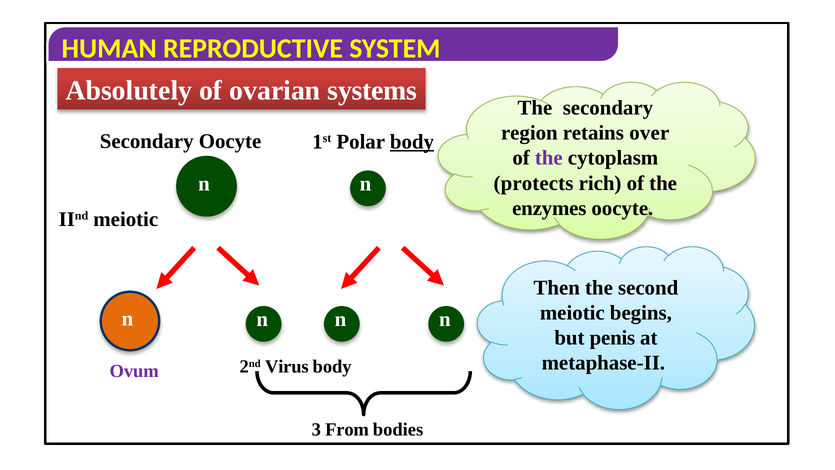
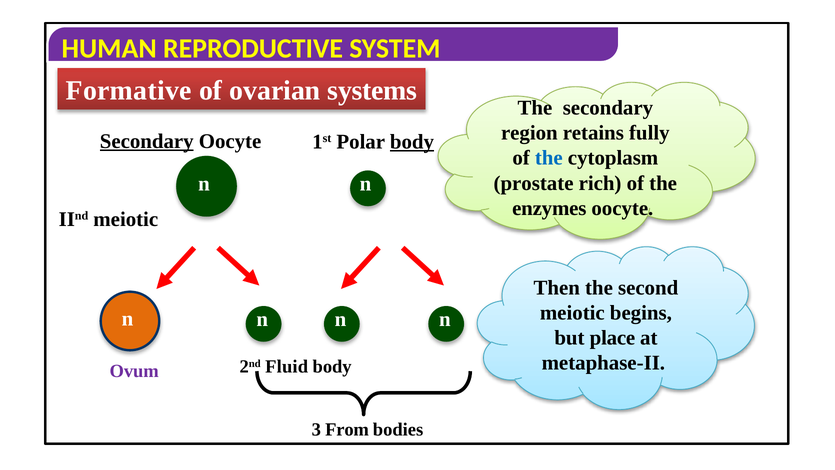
Absolutely: Absolutely -> Formative
over: over -> fully
Secondary at (147, 141) underline: none -> present
the at (549, 158) colour: purple -> blue
protects: protects -> prostate
penis: penis -> place
Virus: Virus -> Fluid
